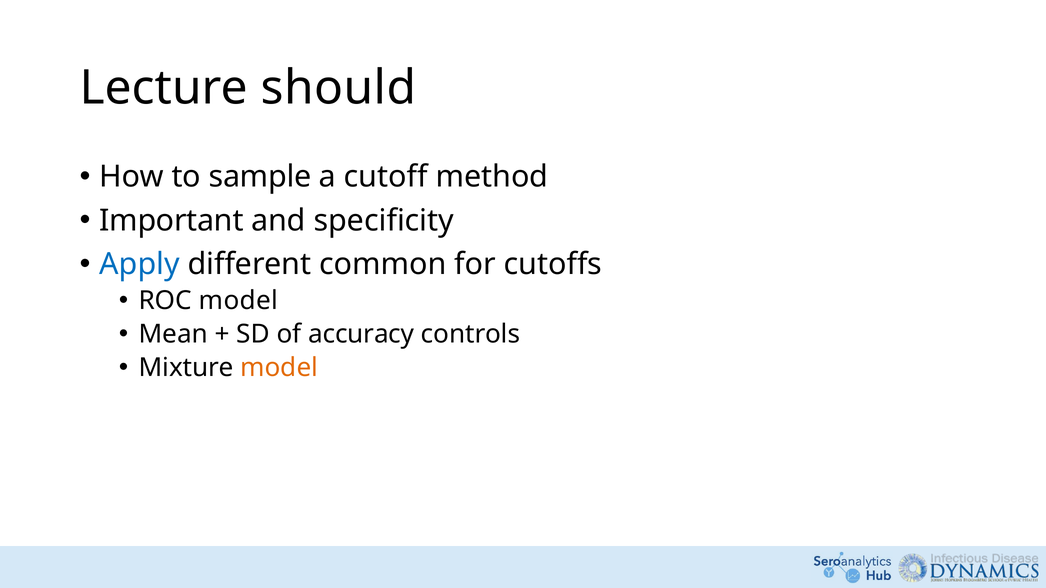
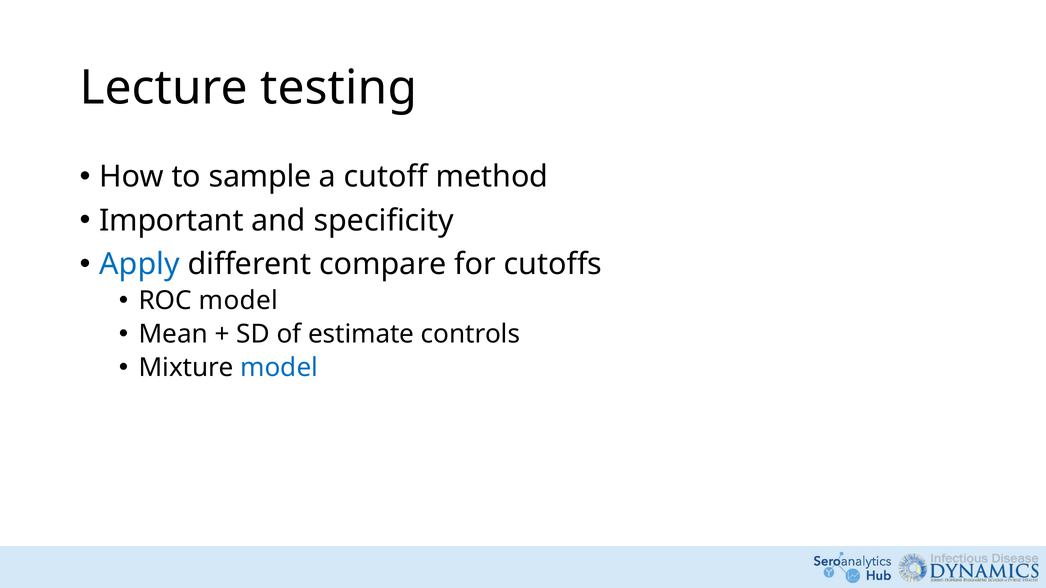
should: should -> testing
common: common -> compare
accuracy: accuracy -> estimate
model at (279, 368) colour: orange -> blue
